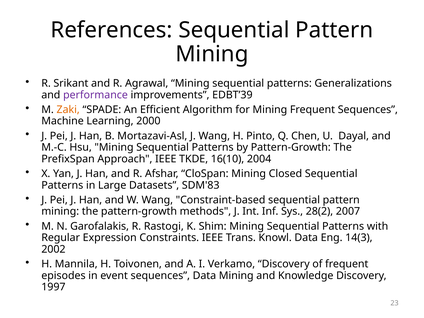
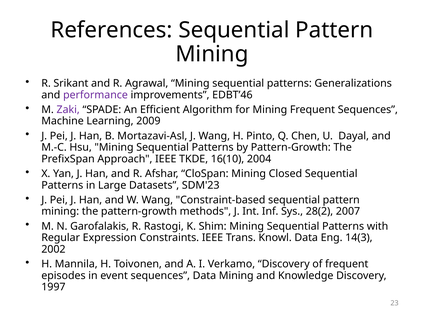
EDBT’39: EDBT’39 -> EDBT’46
Zaki colour: orange -> purple
2000: 2000 -> 2009
SDM'83: SDM'83 -> SDM'23
